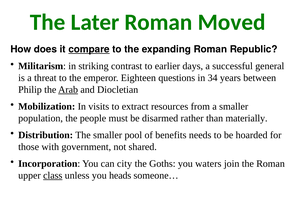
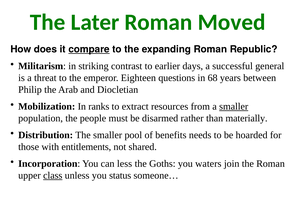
34: 34 -> 68
Arab underline: present -> none
visits: visits -> ranks
smaller at (234, 106) underline: none -> present
government: government -> entitlements
city: city -> less
heads: heads -> status
